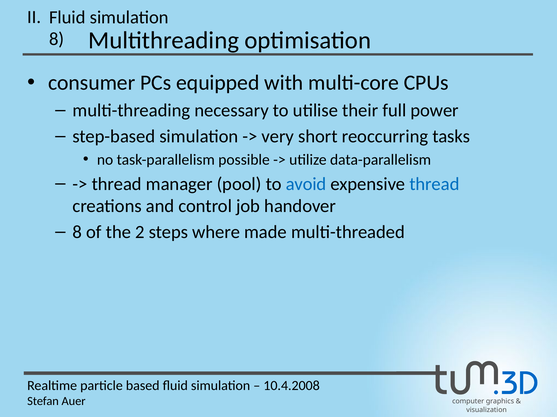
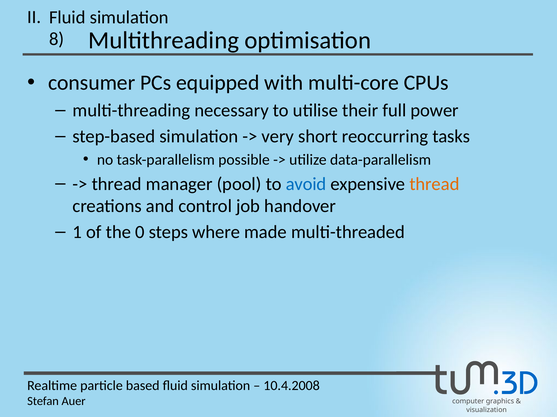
thread at (434, 184) colour: blue -> orange
8 at (77, 232): 8 -> 1
2: 2 -> 0
